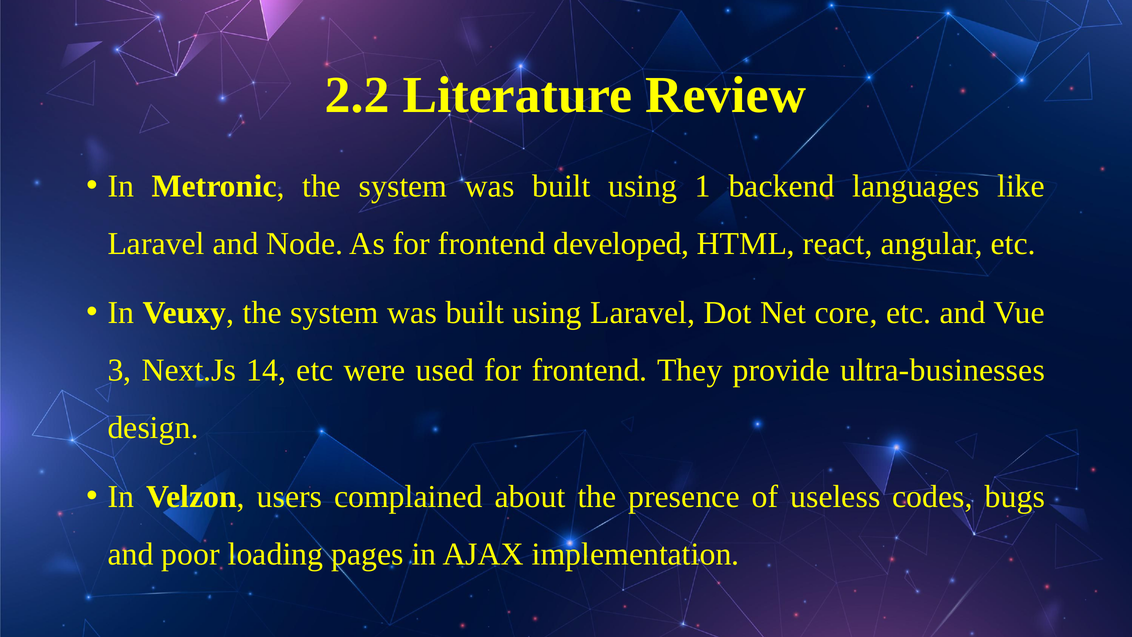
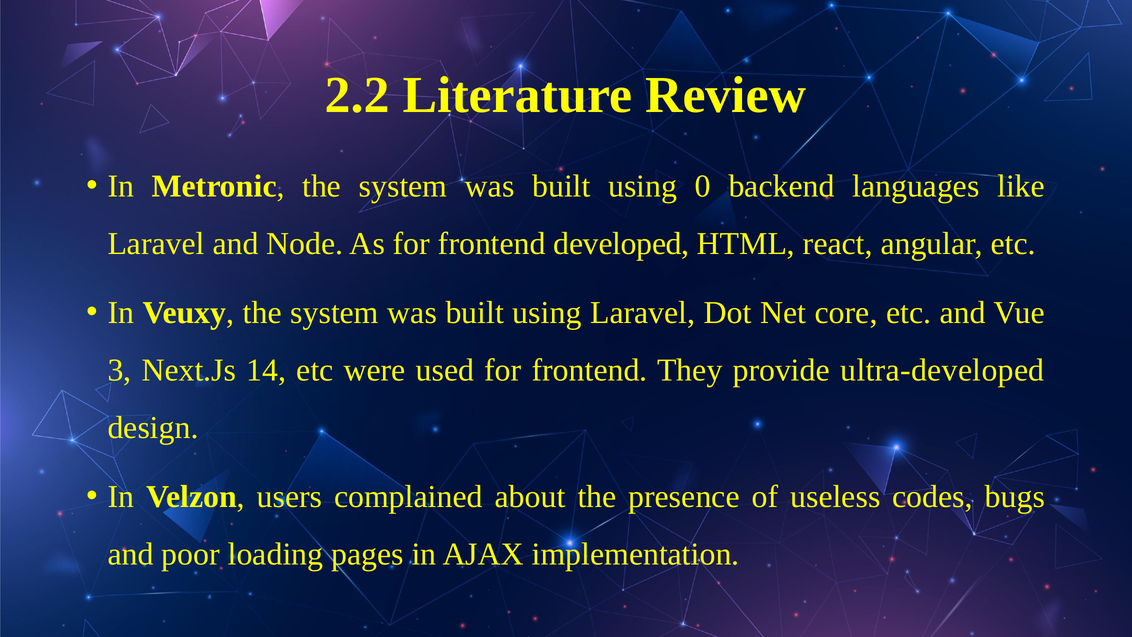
1: 1 -> 0
ultra-businesses: ultra-businesses -> ultra-developed
